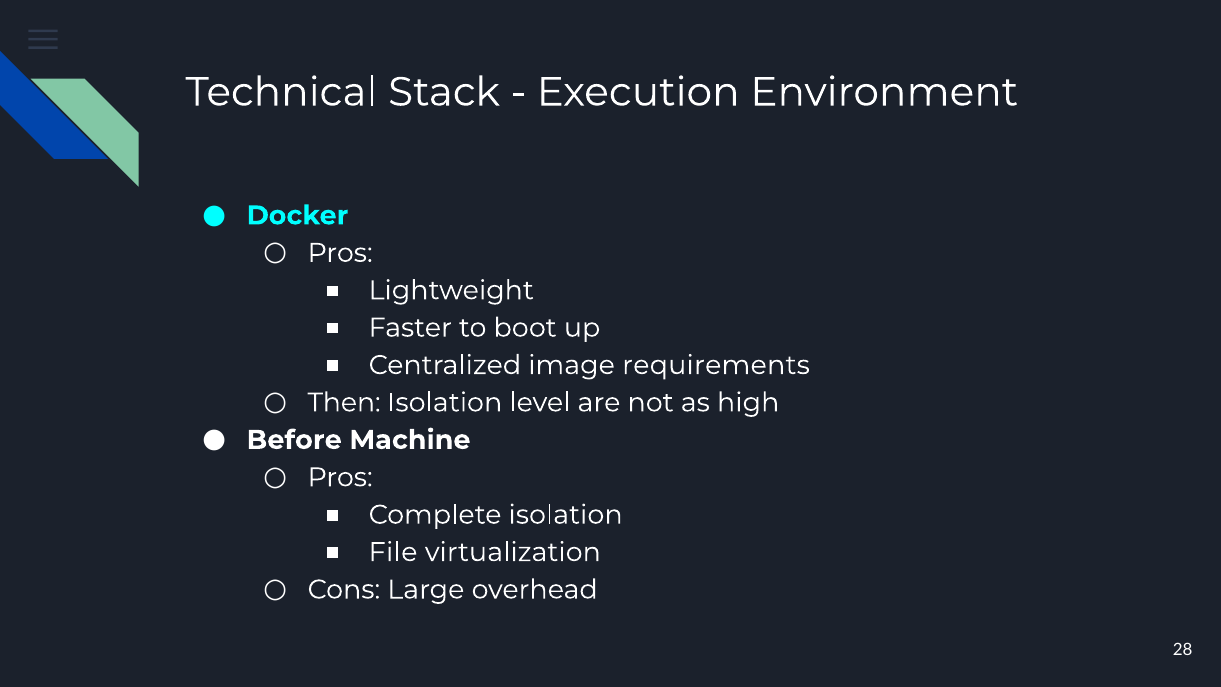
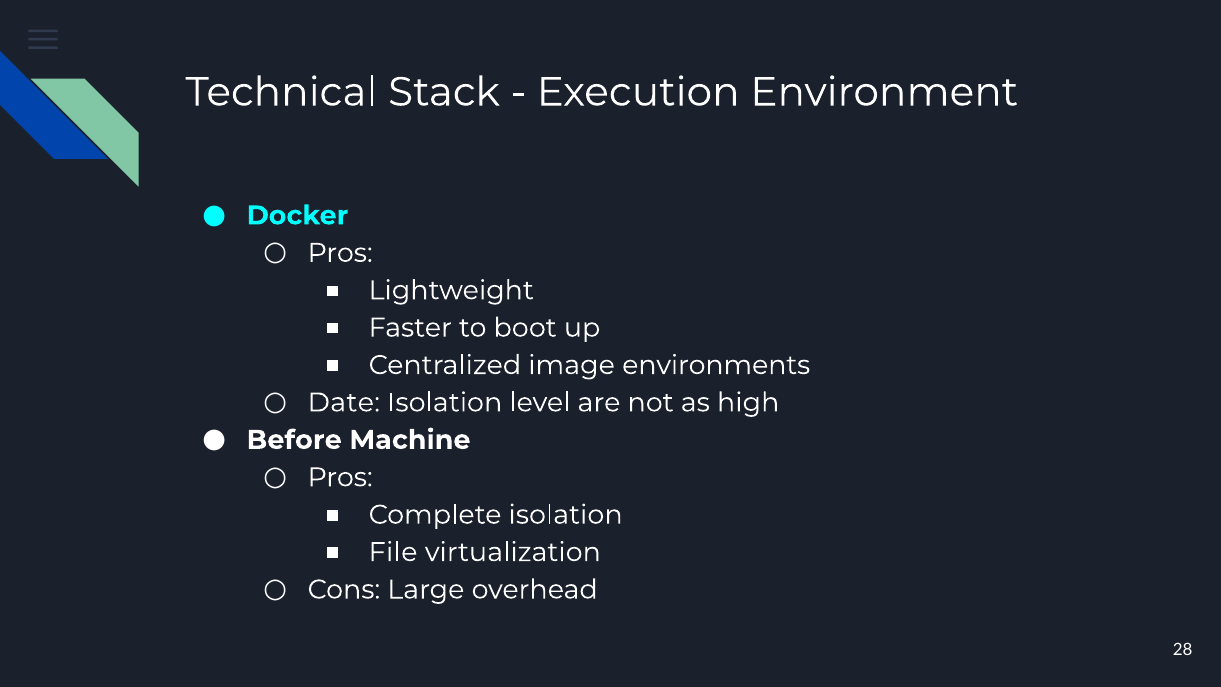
requirements: requirements -> environments
Then: Then -> Date
